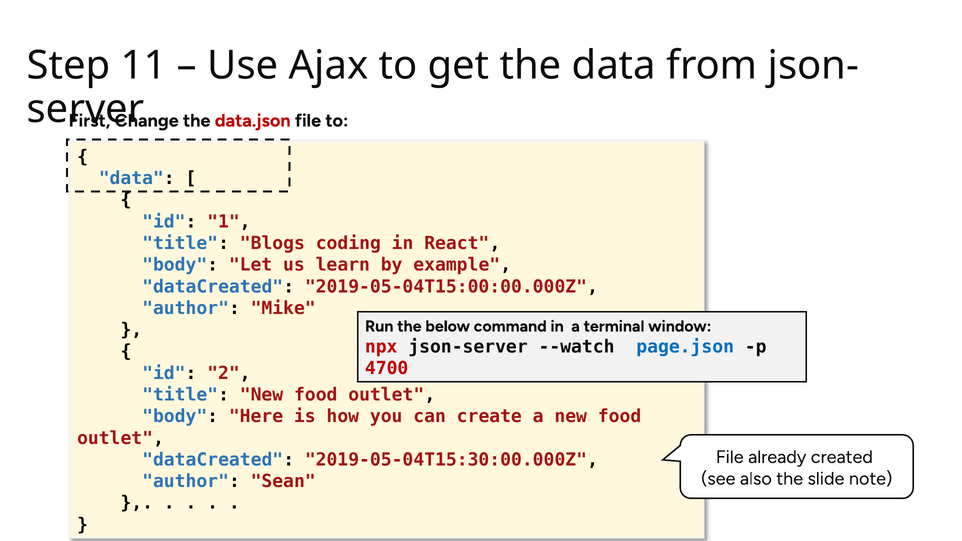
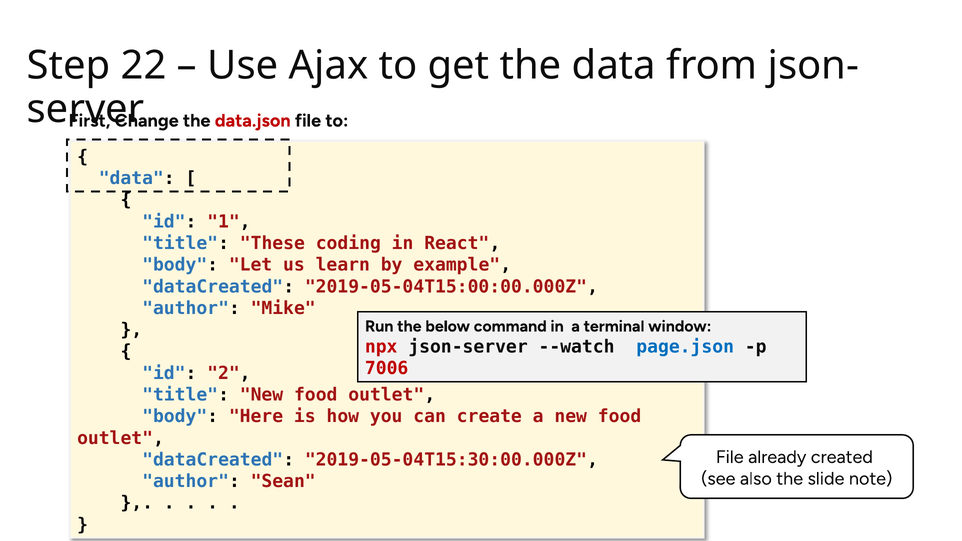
11: 11 -> 22
Blogs: Blogs -> These
4700: 4700 -> 7006
